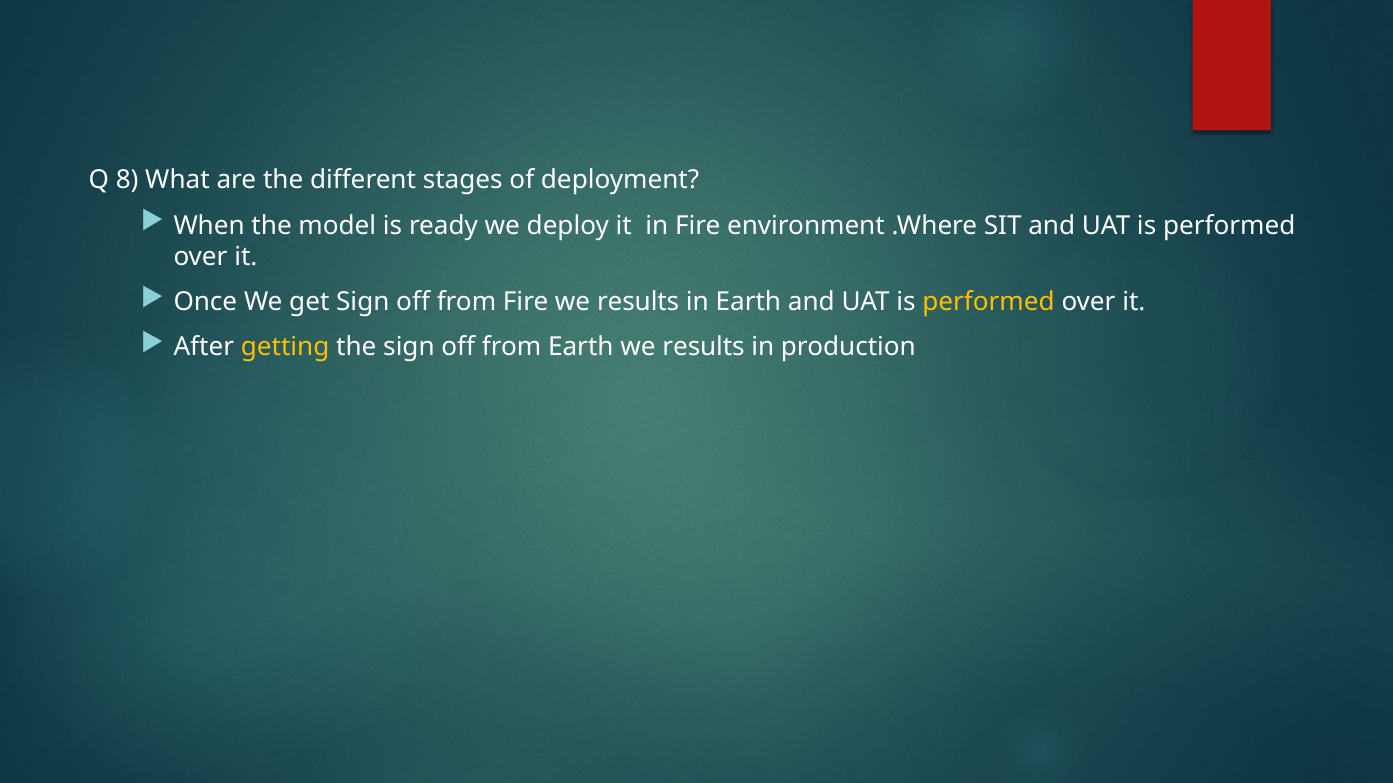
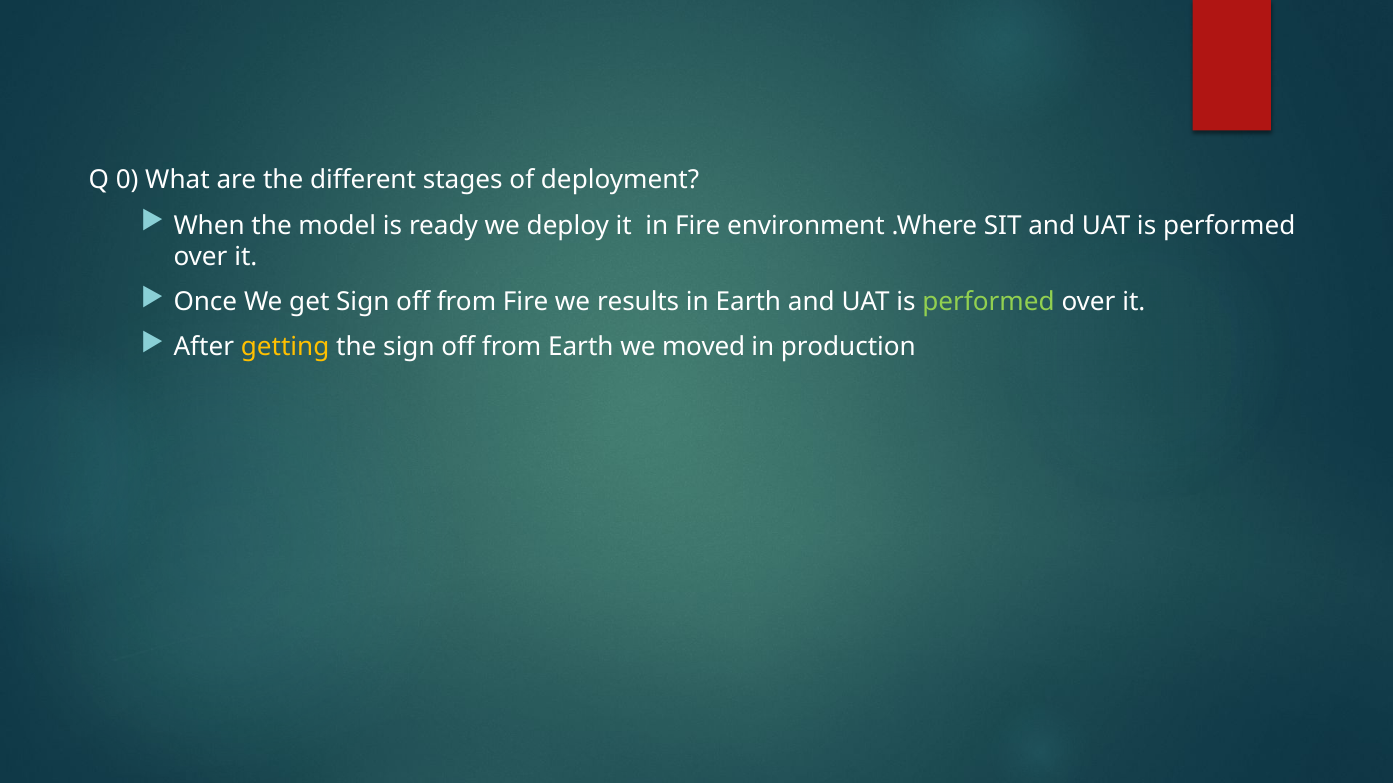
8: 8 -> 0
performed at (989, 302) colour: yellow -> light green
Earth we results: results -> moved
